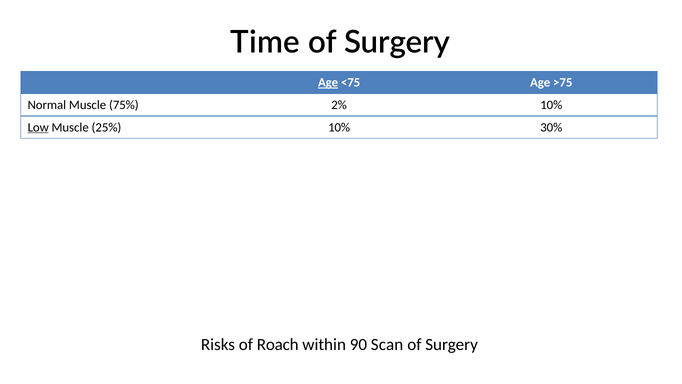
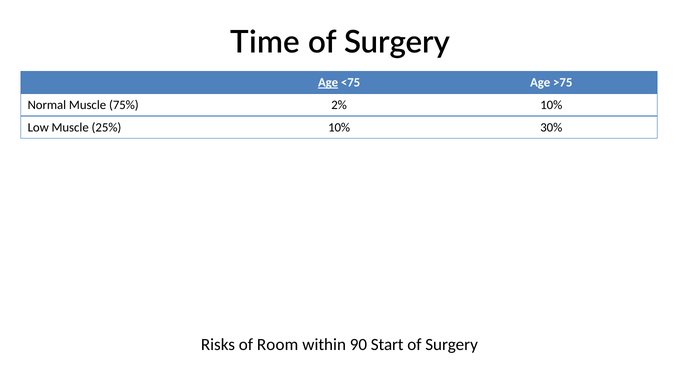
Low underline: present -> none
Roach: Roach -> Room
Scan: Scan -> Start
